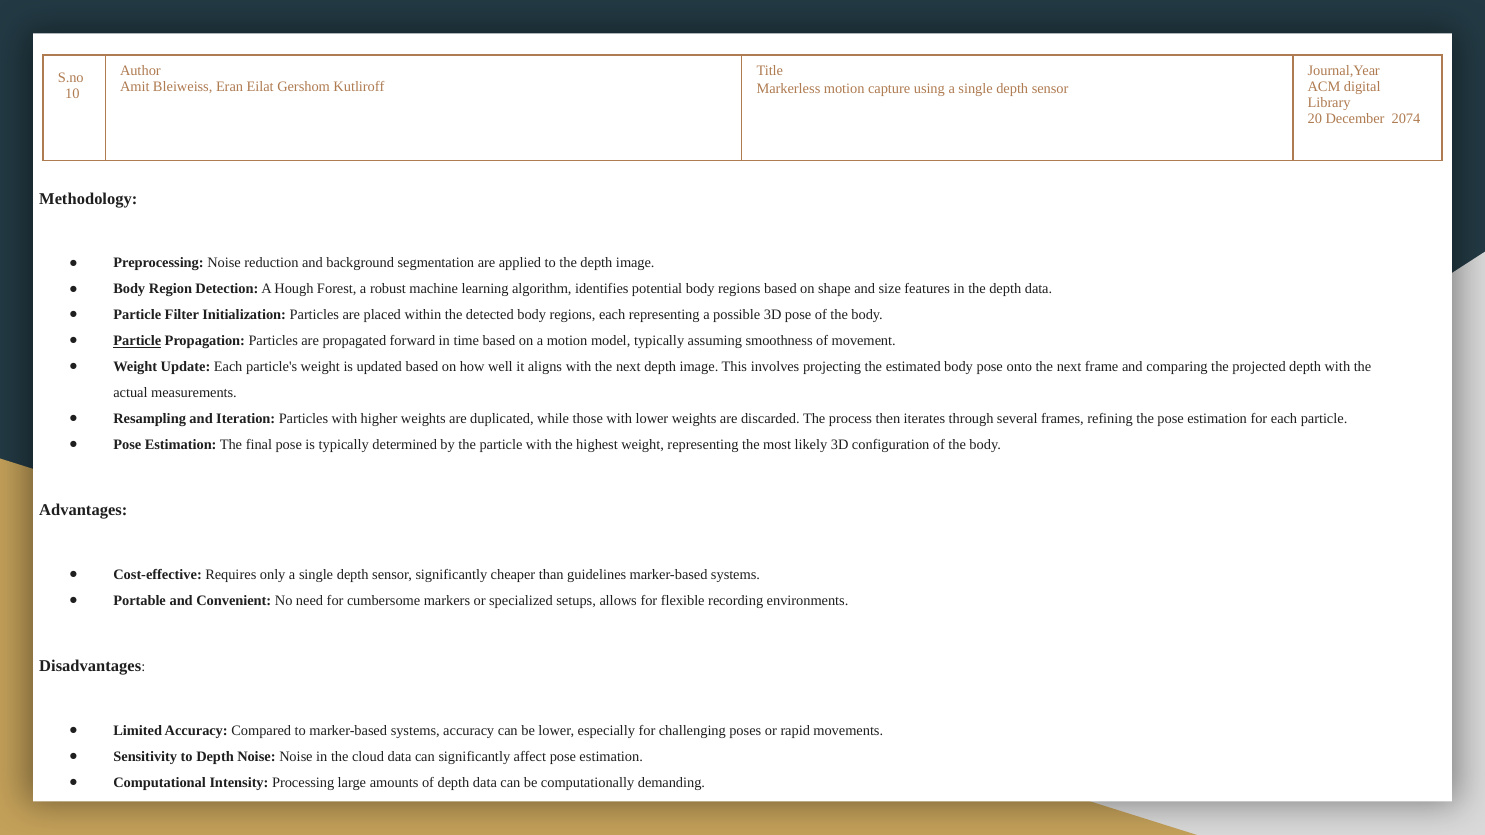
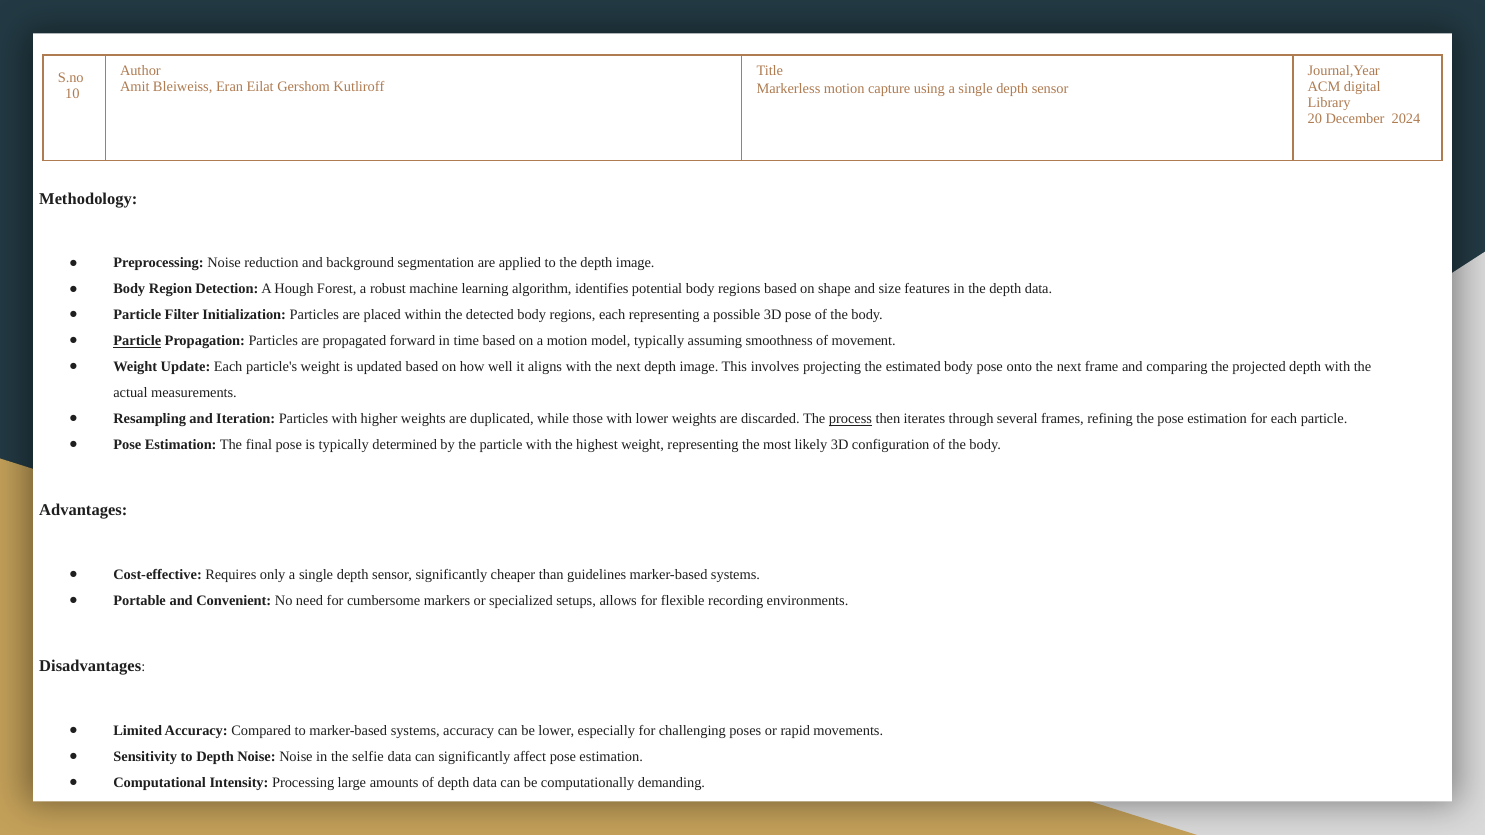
2074: 2074 -> 2024
process underline: none -> present
cloud: cloud -> selfie
